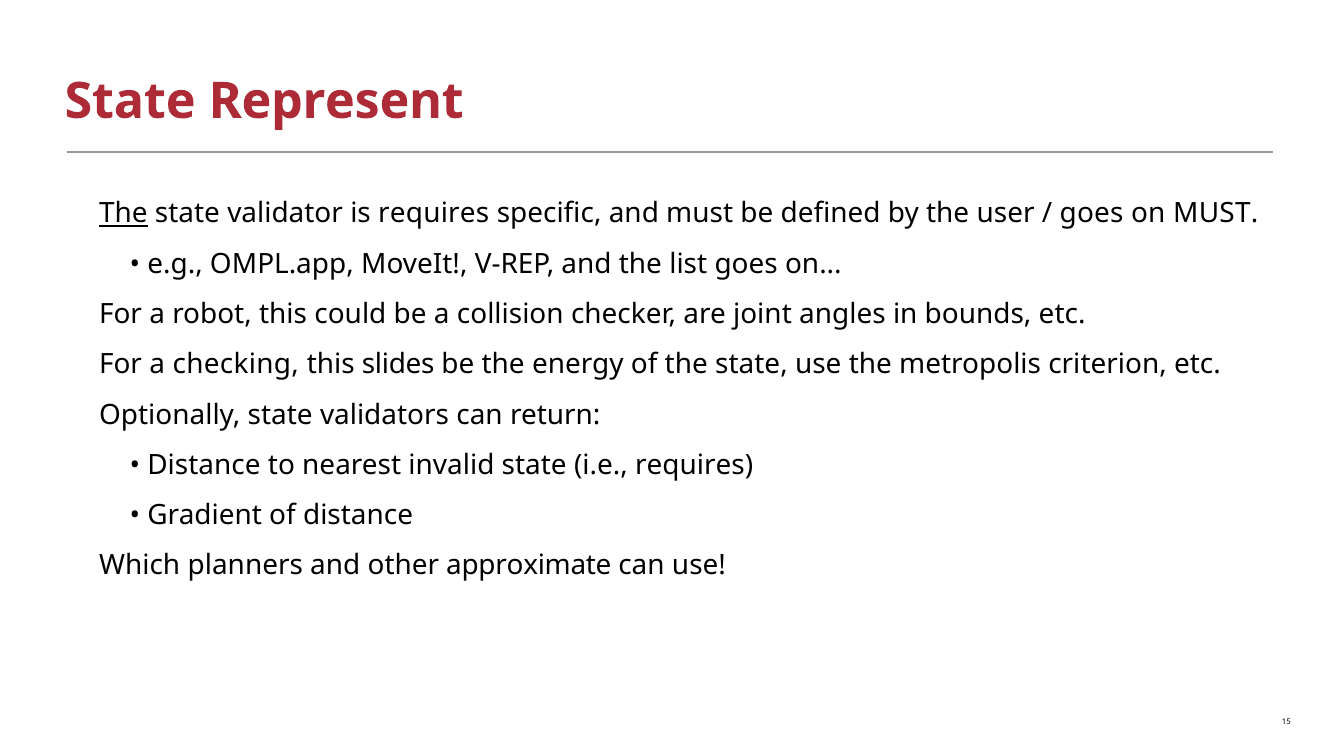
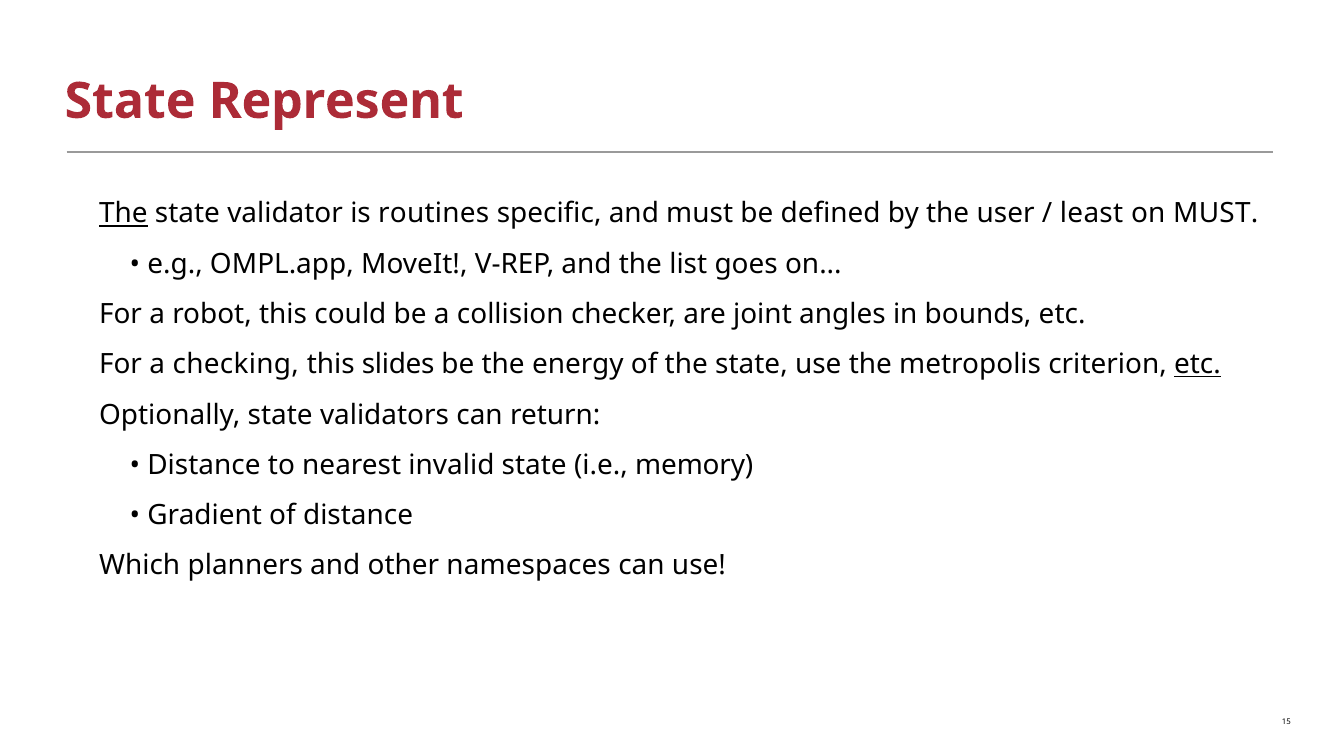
is requires: requires -> routines
goes at (1092, 214): goes -> least
etc at (1197, 364) underline: none -> present
i.e requires: requires -> memory
approximate: approximate -> namespaces
